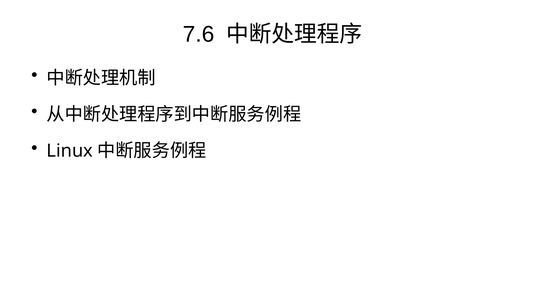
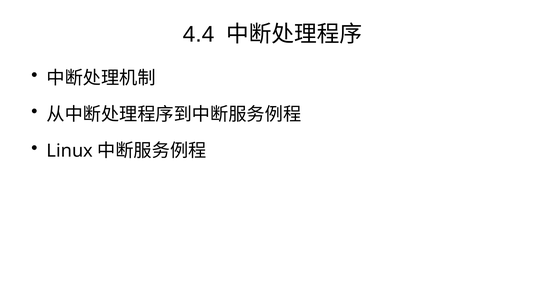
7.6: 7.6 -> 4.4
